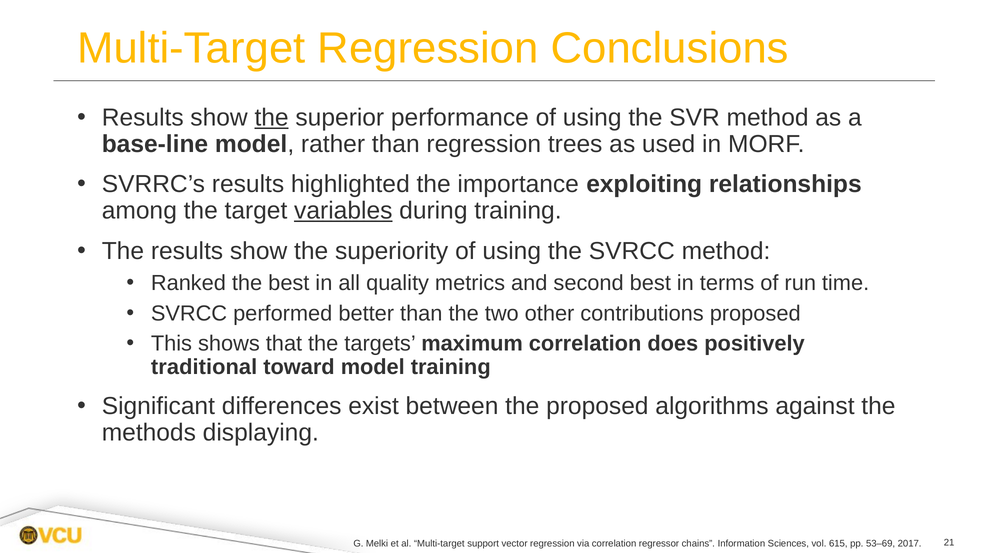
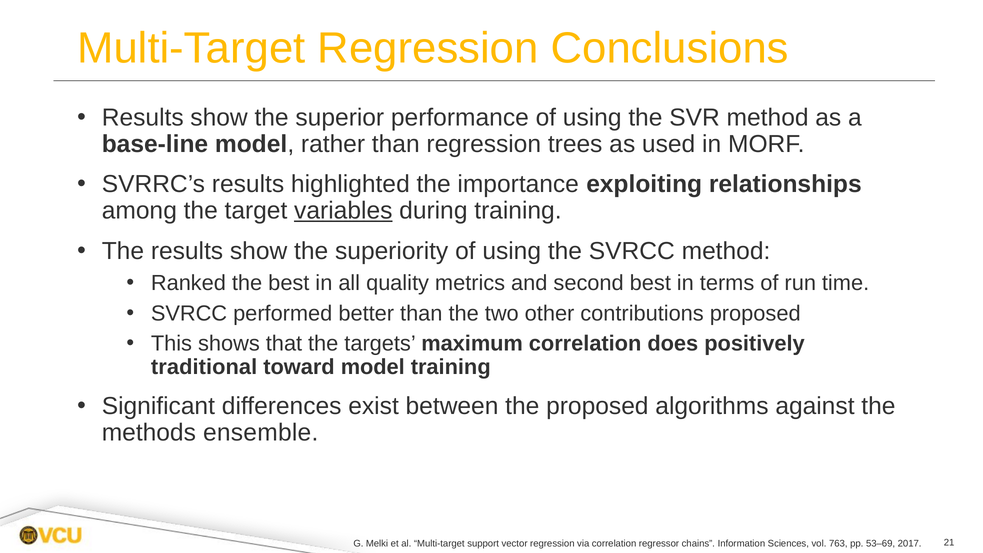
the at (272, 118) underline: present -> none
displaying: displaying -> ensemble
615: 615 -> 763
